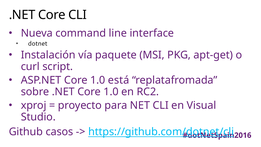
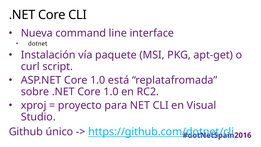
casos: casos -> único
